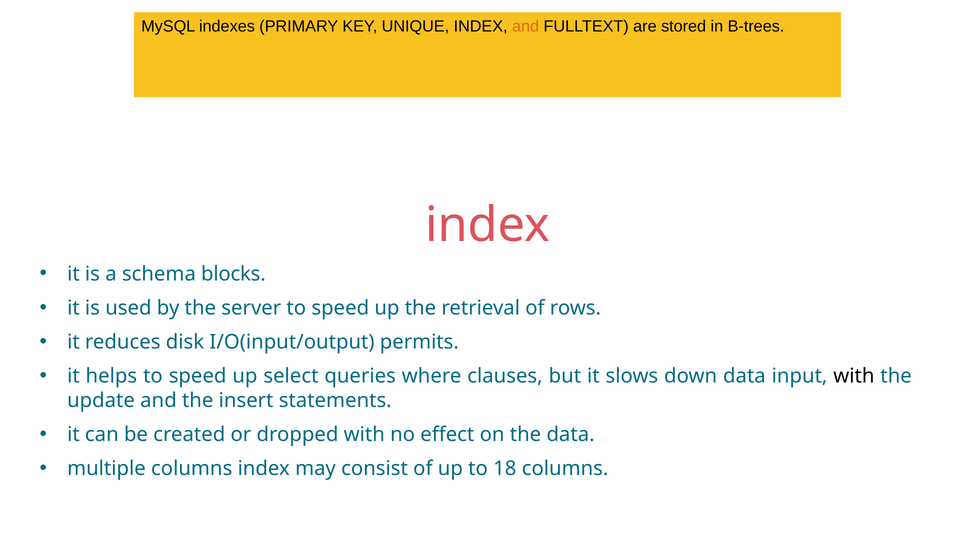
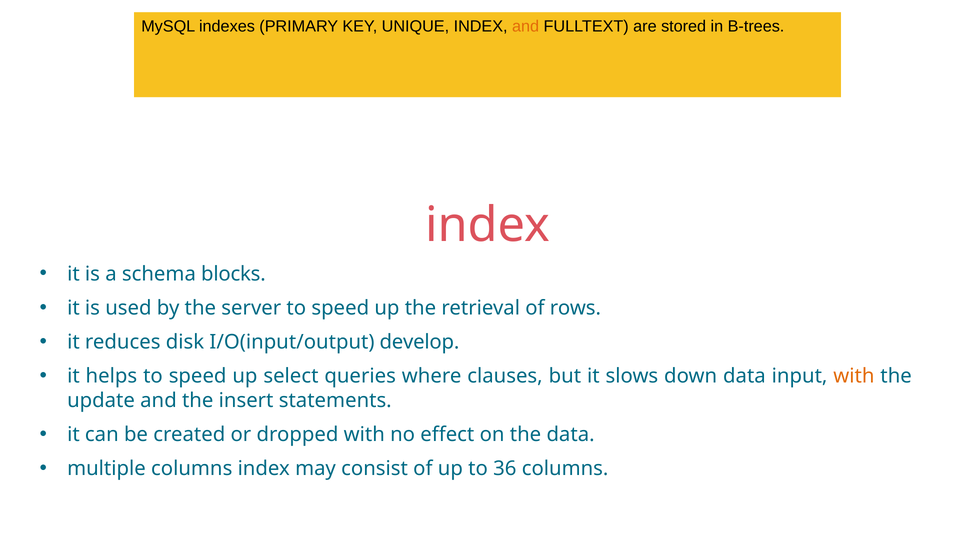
permits: permits -> develop
with at (854, 377) colour: black -> orange
18: 18 -> 36
